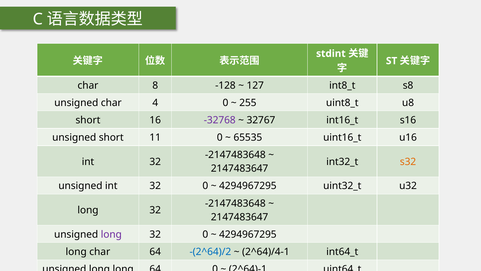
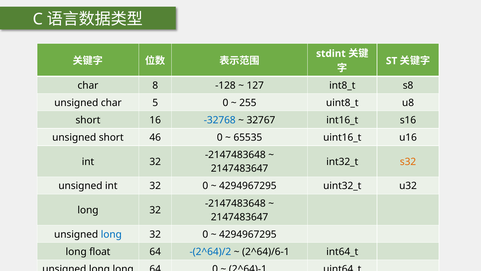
4: 4 -> 5
-32768 colour: purple -> blue
11: 11 -> 46
long at (111, 234) colour: purple -> blue
long char: char -> float
2^64)/4-1: 2^64)/4-1 -> 2^64)/6-1
